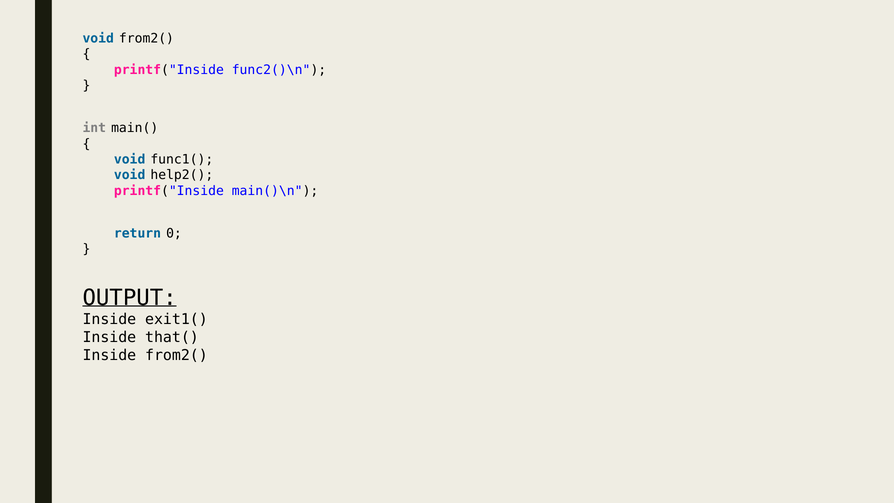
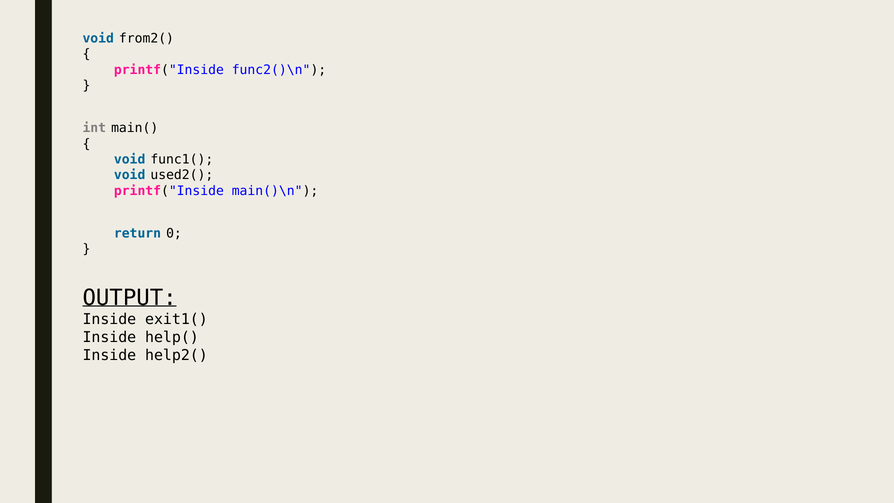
help2(: help2( -> used2(
that(: that( -> help(
Inside from2(: from2( -> help2(
